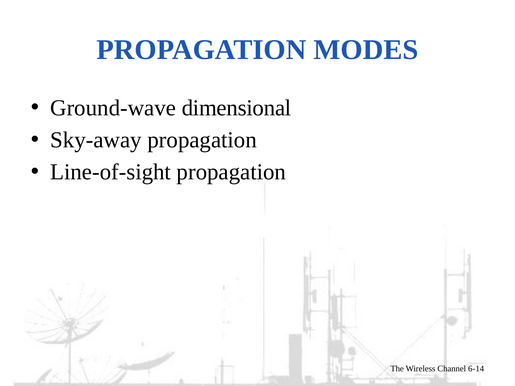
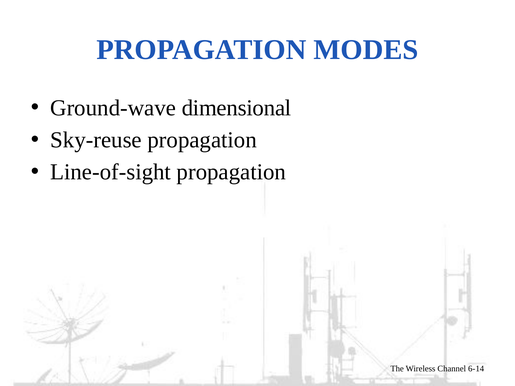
Sky-away: Sky-away -> Sky-reuse
